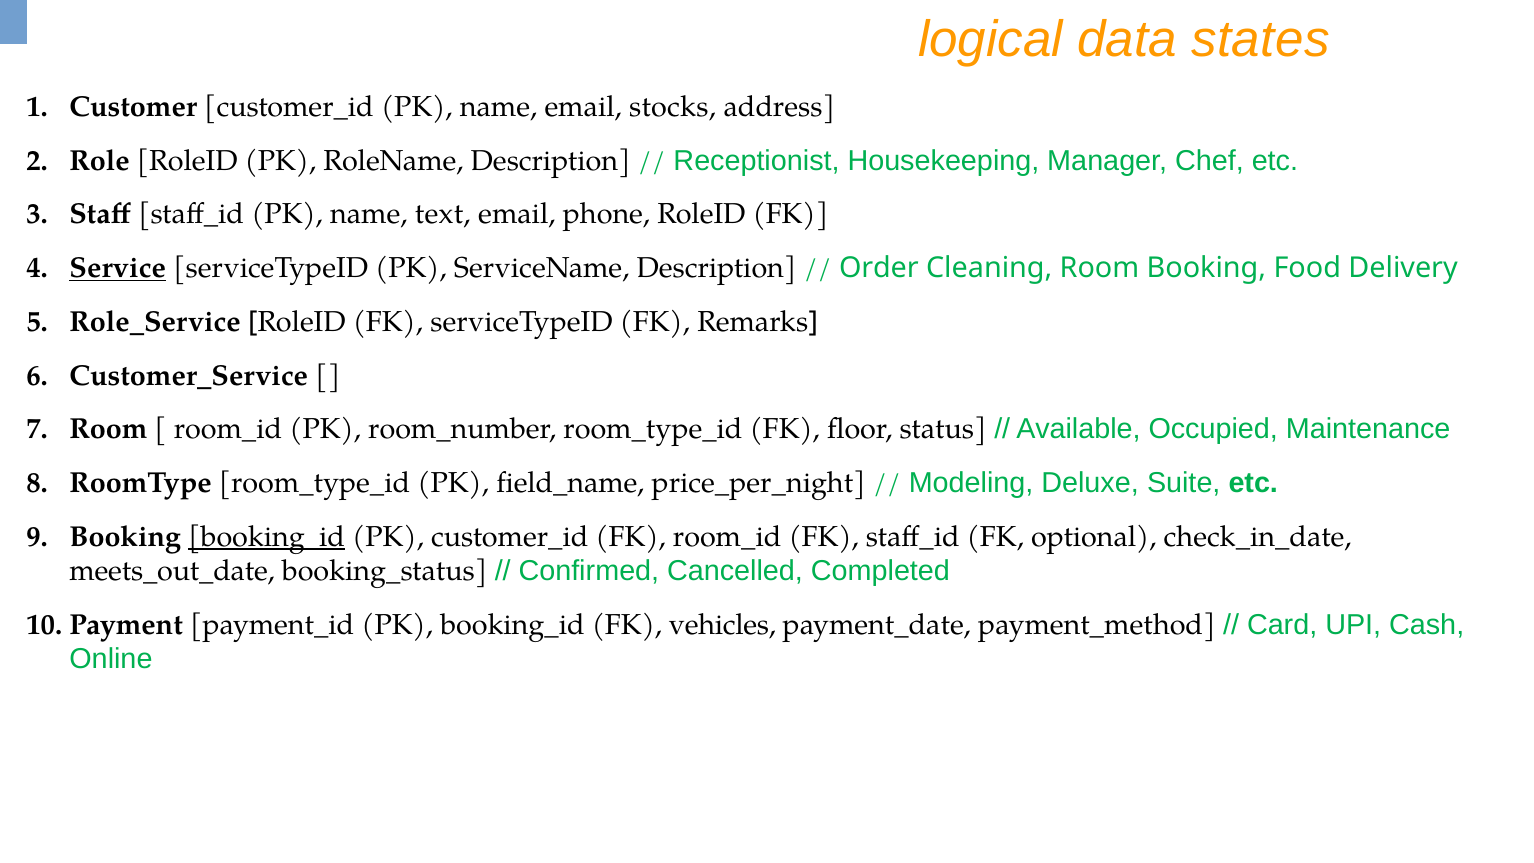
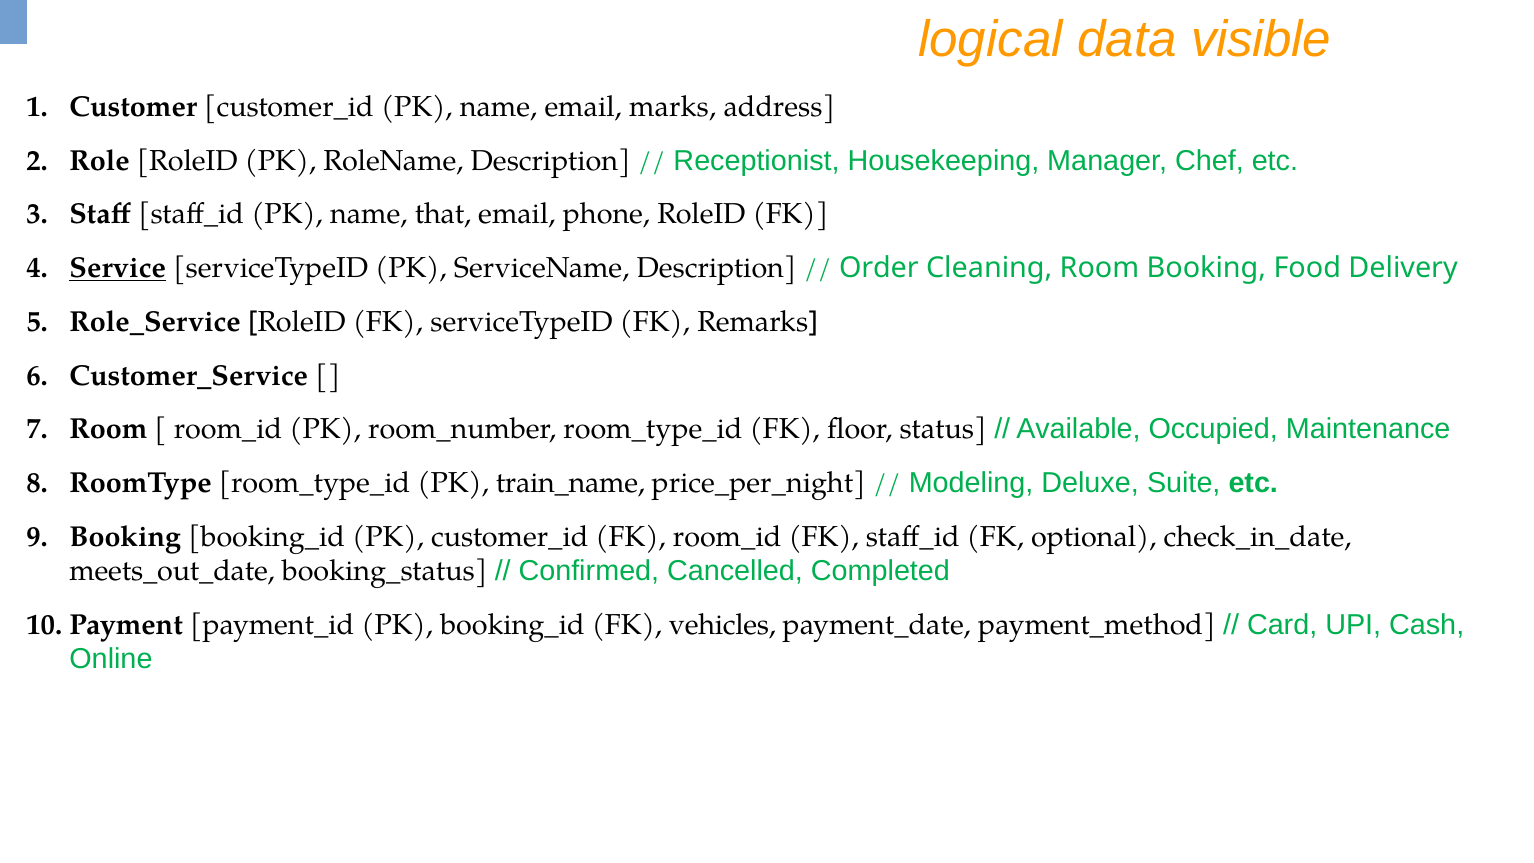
states: states -> visible
stocks: stocks -> marks
text: text -> that
field_name: field_name -> train_name
booking_id at (267, 537) underline: present -> none
